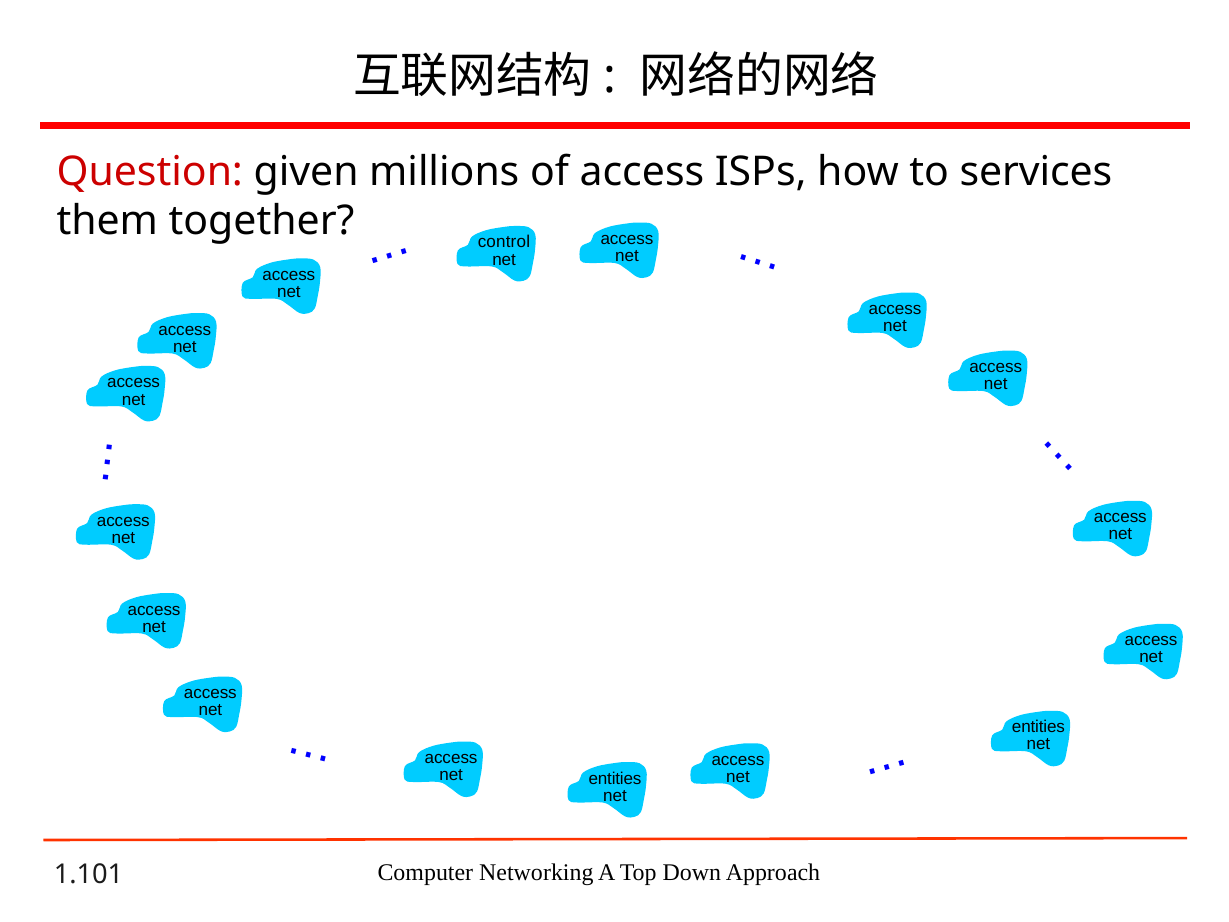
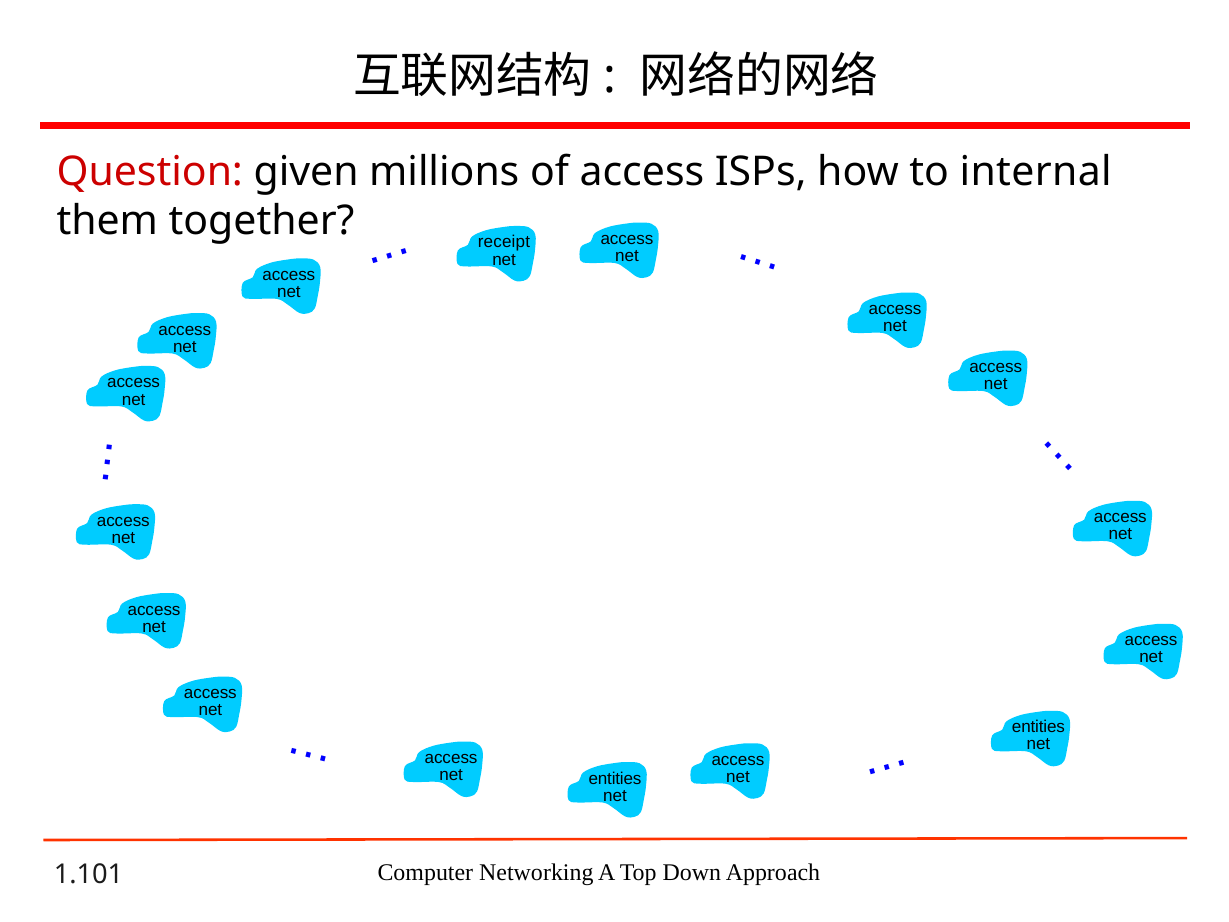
services: services -> internal
control: control -> receipt
